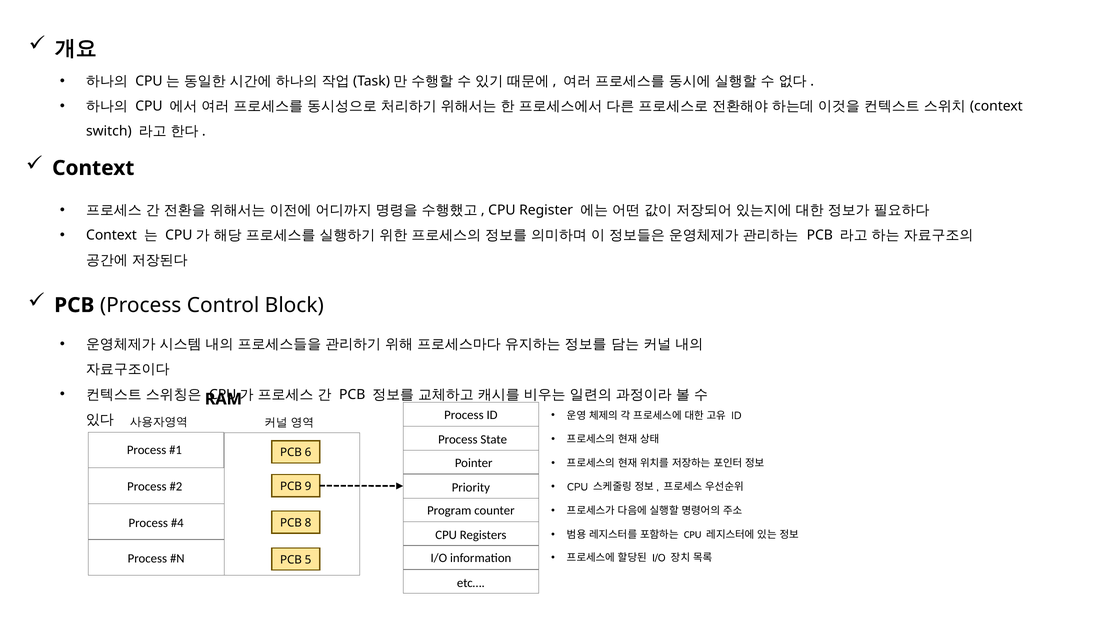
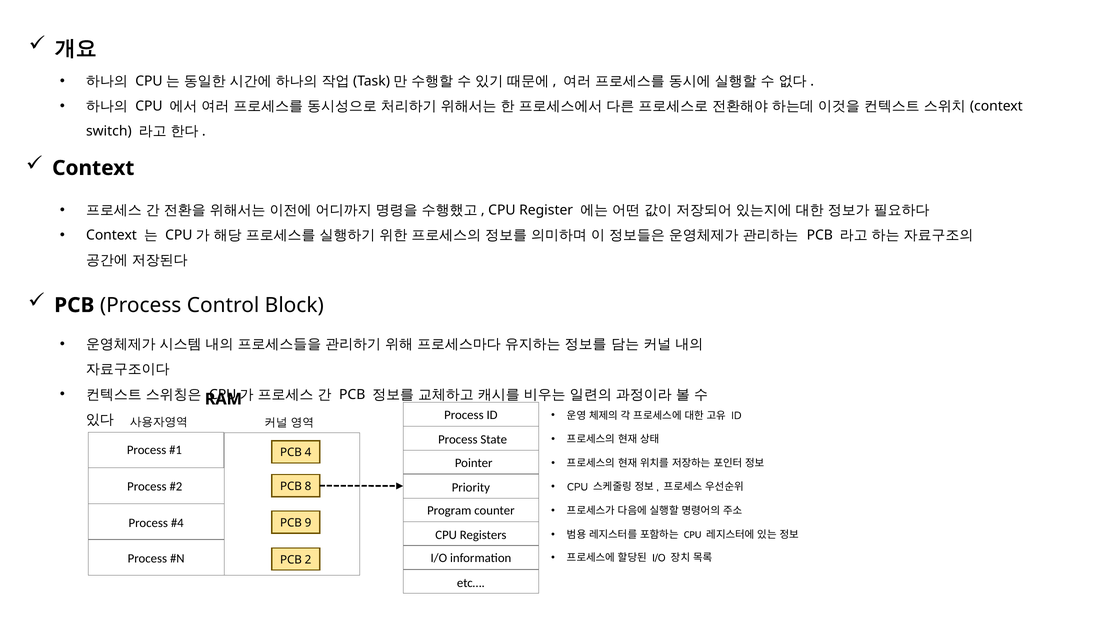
6: 6 -> 4
9: 9 -> 8
8: 8 -> 9
5: 5 -> 2
